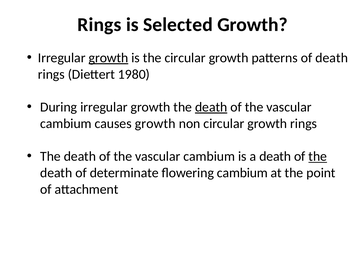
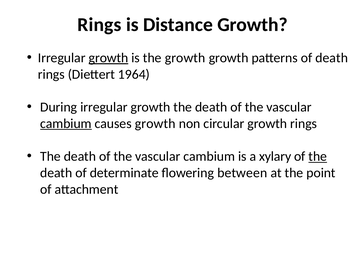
Selected: Selected -> Distance
the circular: circular -> growth
1980: 1980 -> 1964
death at (211, 107) underline: present -> none
cambium at (66, 124) underline: none -> present
a death: death -> xylary
flowering cambium: cambium -> between
